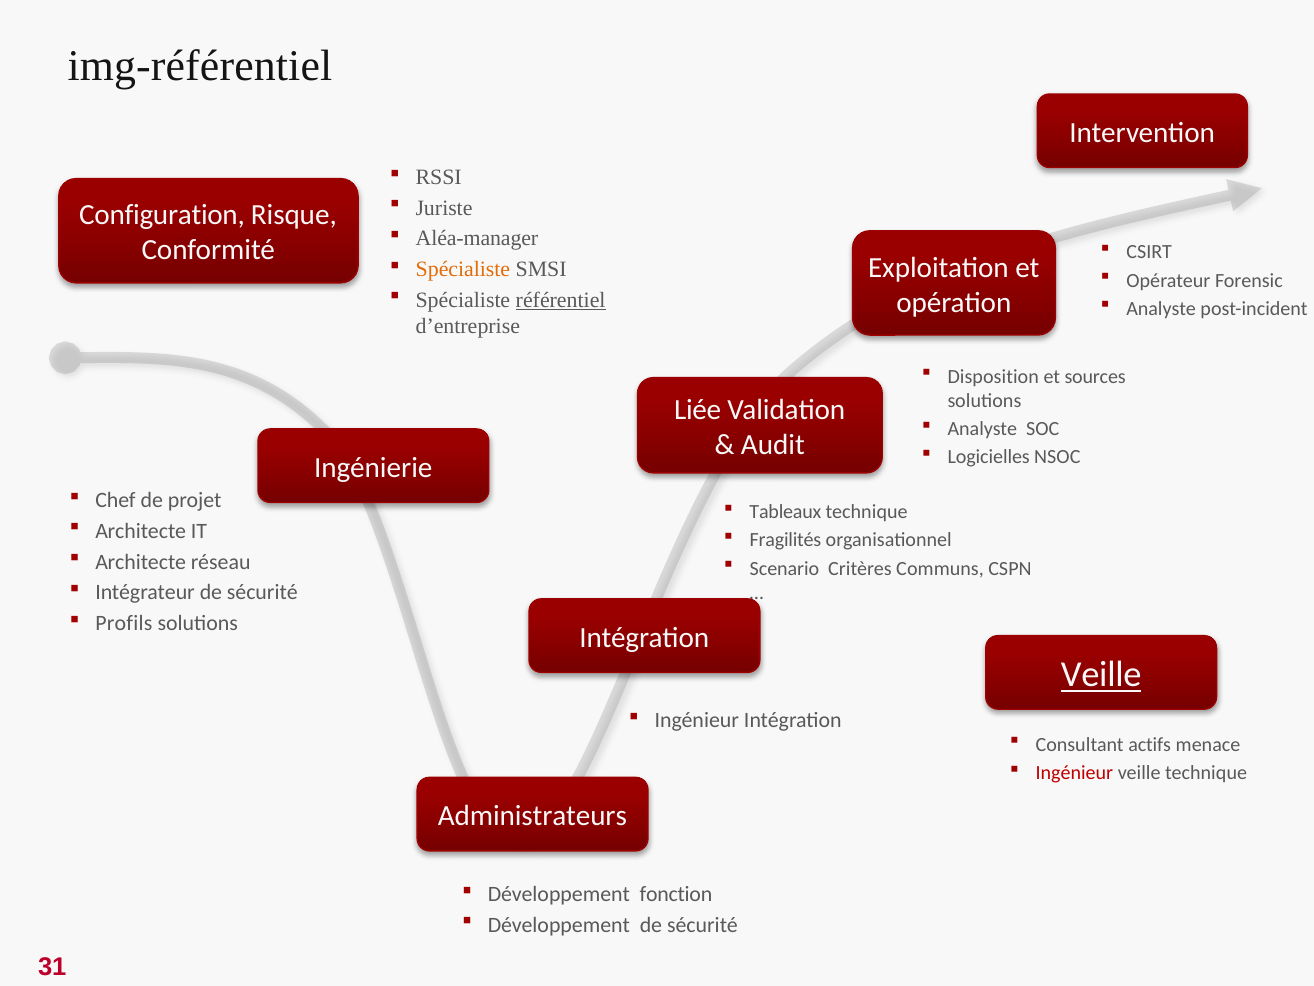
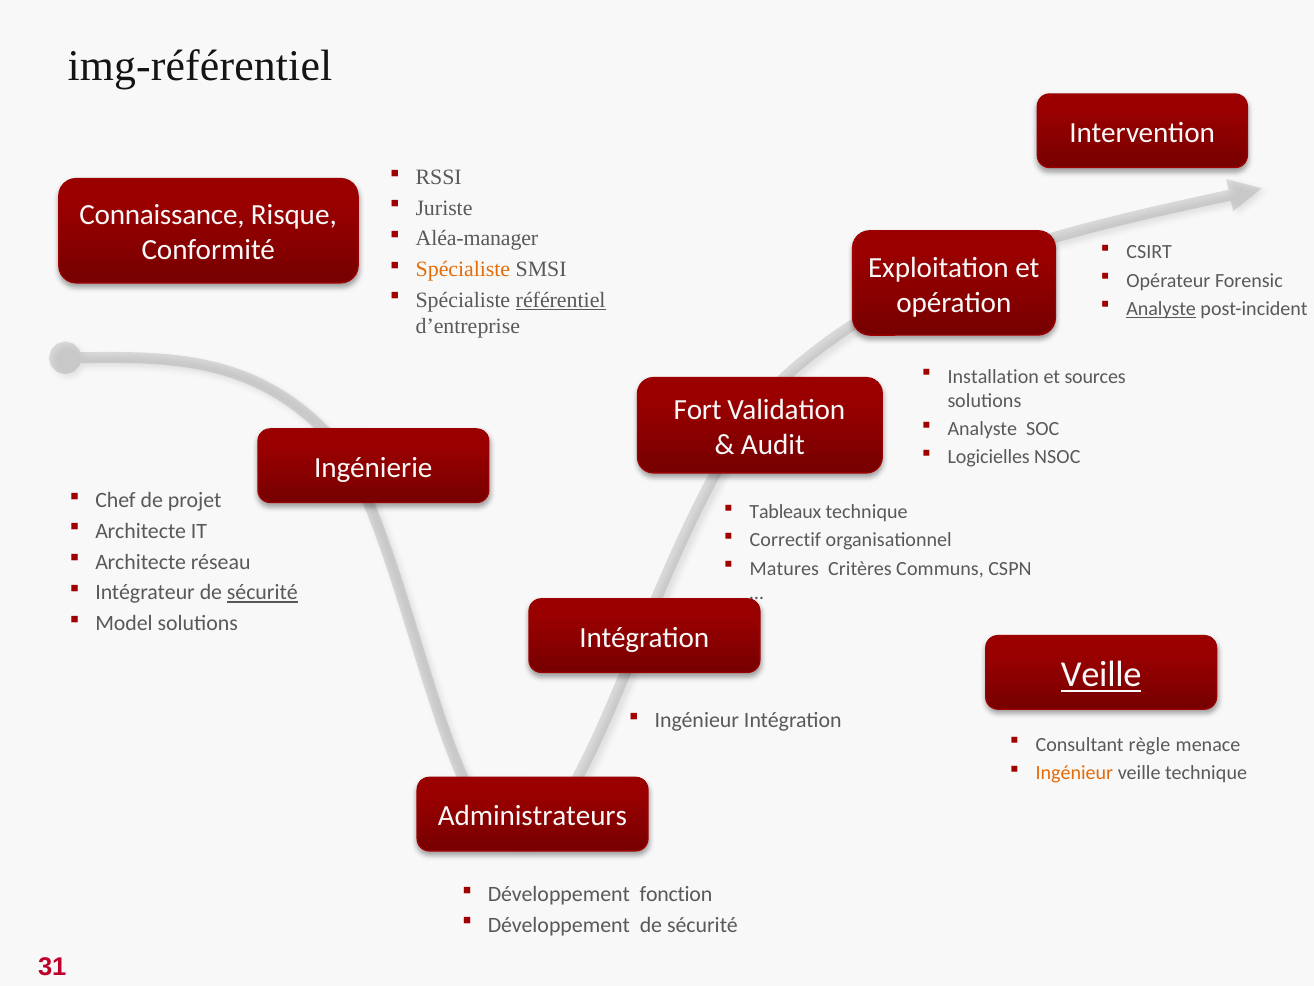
Configuration: Configuration -> Connaissance
Analyste at (1161, 308) underline: none -> present
Disposition: Disposition -> Installation
Liée: Liée -> Fort
Fragilités: Fragilités -> Correctif
Scenario: Scenario -> Matures
sécurité at (262, 592) underline: none -> present
Profils: Profils -> Model
actifs: actifs -> règle
Ingénieur at (1074, 772) colour: red -> orange
